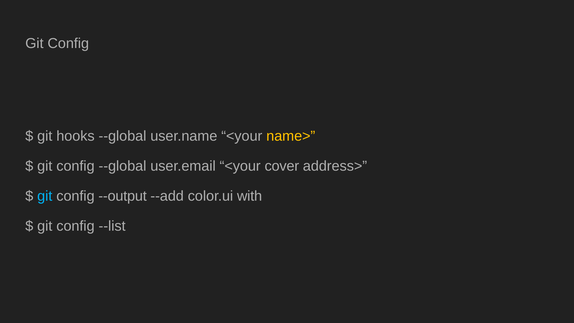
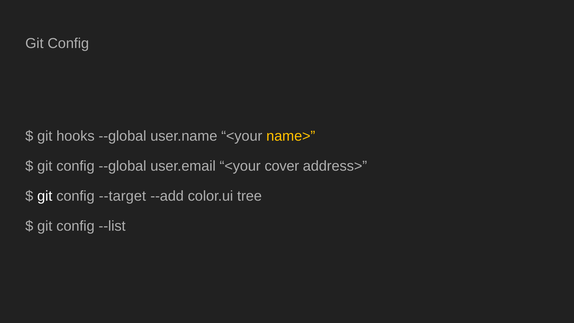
git at (45, 196) colour: light blue -> white
--output: --output -> --target
with: with -> tree
